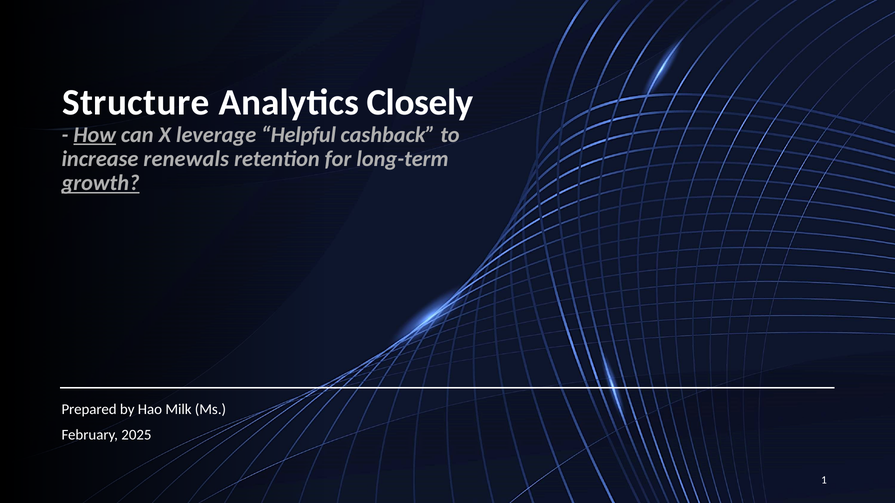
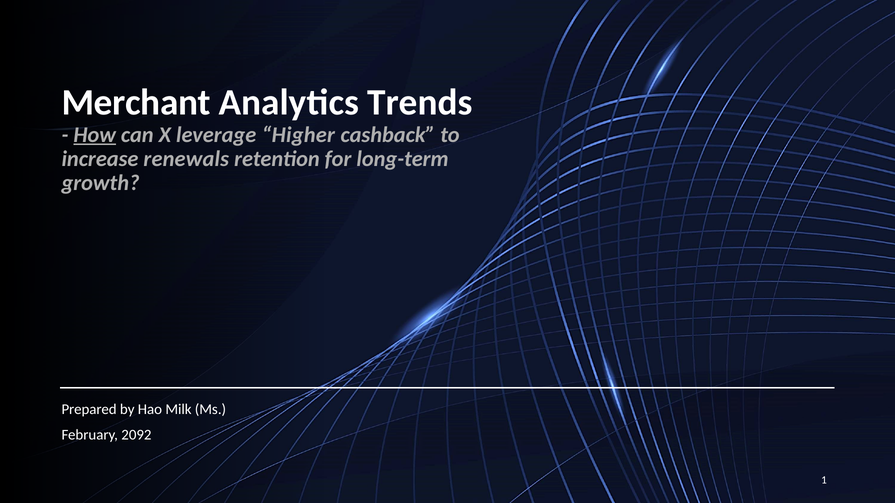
Structure: Structure -> Merchant
Closely: Closely -> Trends
Helpful: Helpful -> Higher
growth underline: present -> none
2025: 2025 -> 2092
